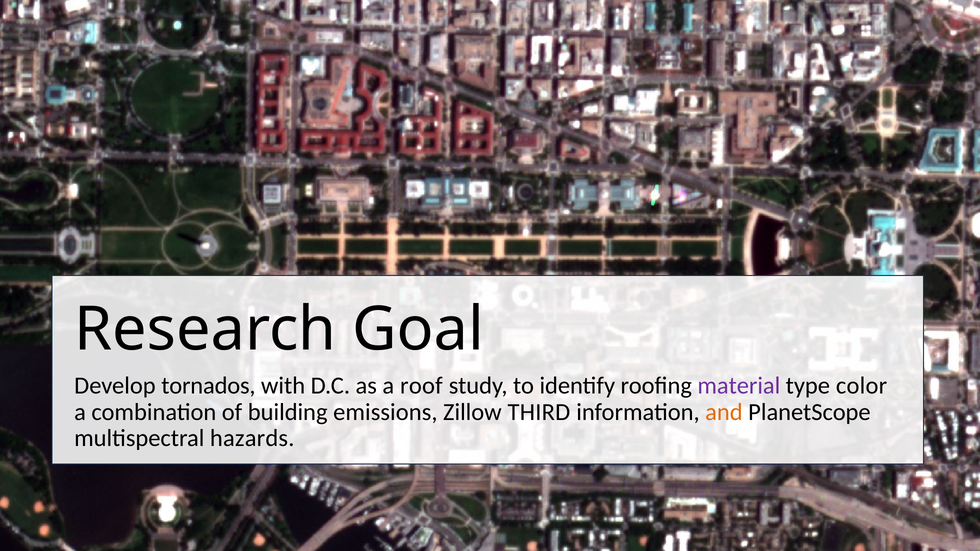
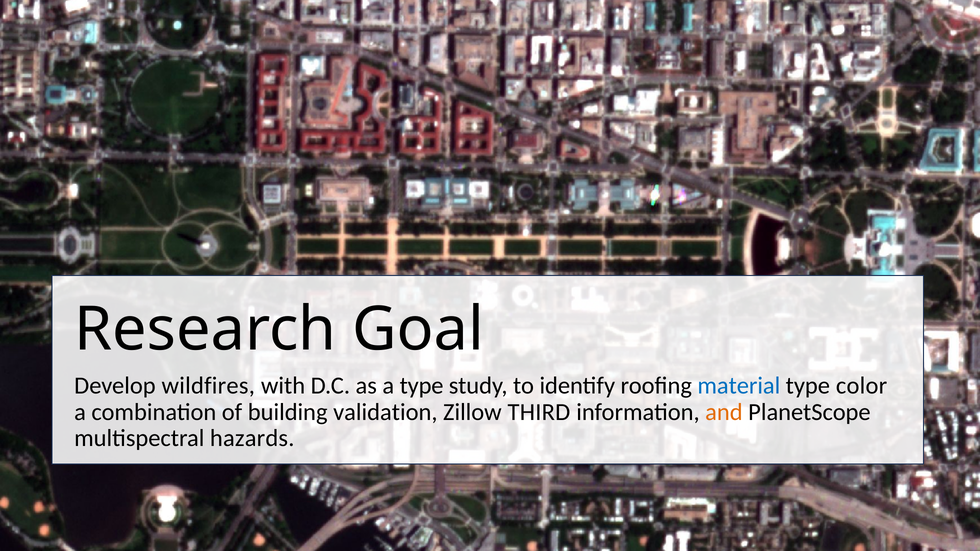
tornados: tornados -> wildfires
a roof: roof -> type
material colour: purple -> blue
emissions: emissions -> validation
